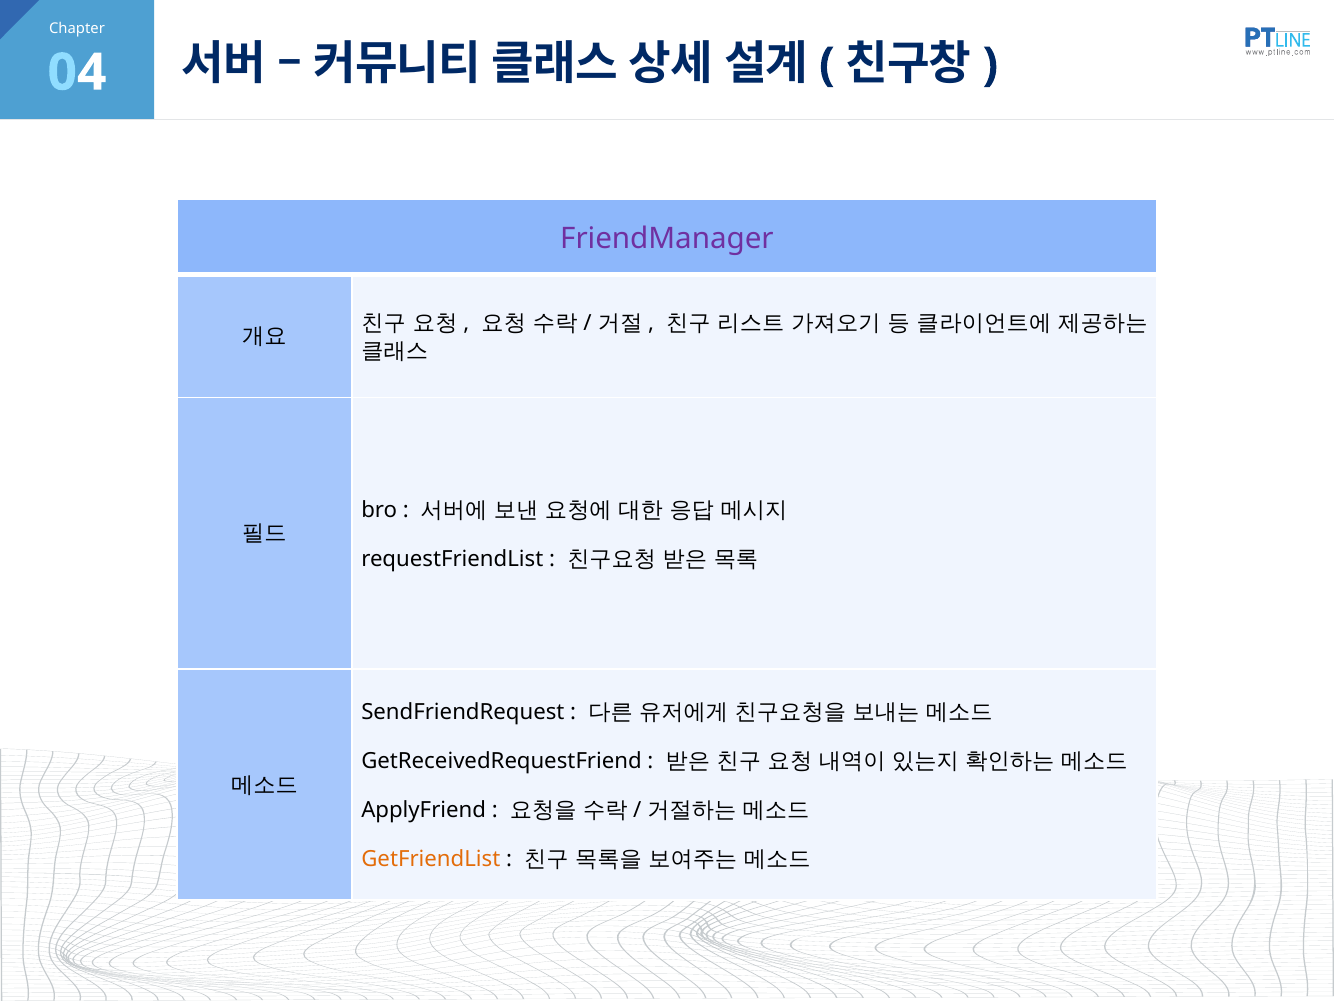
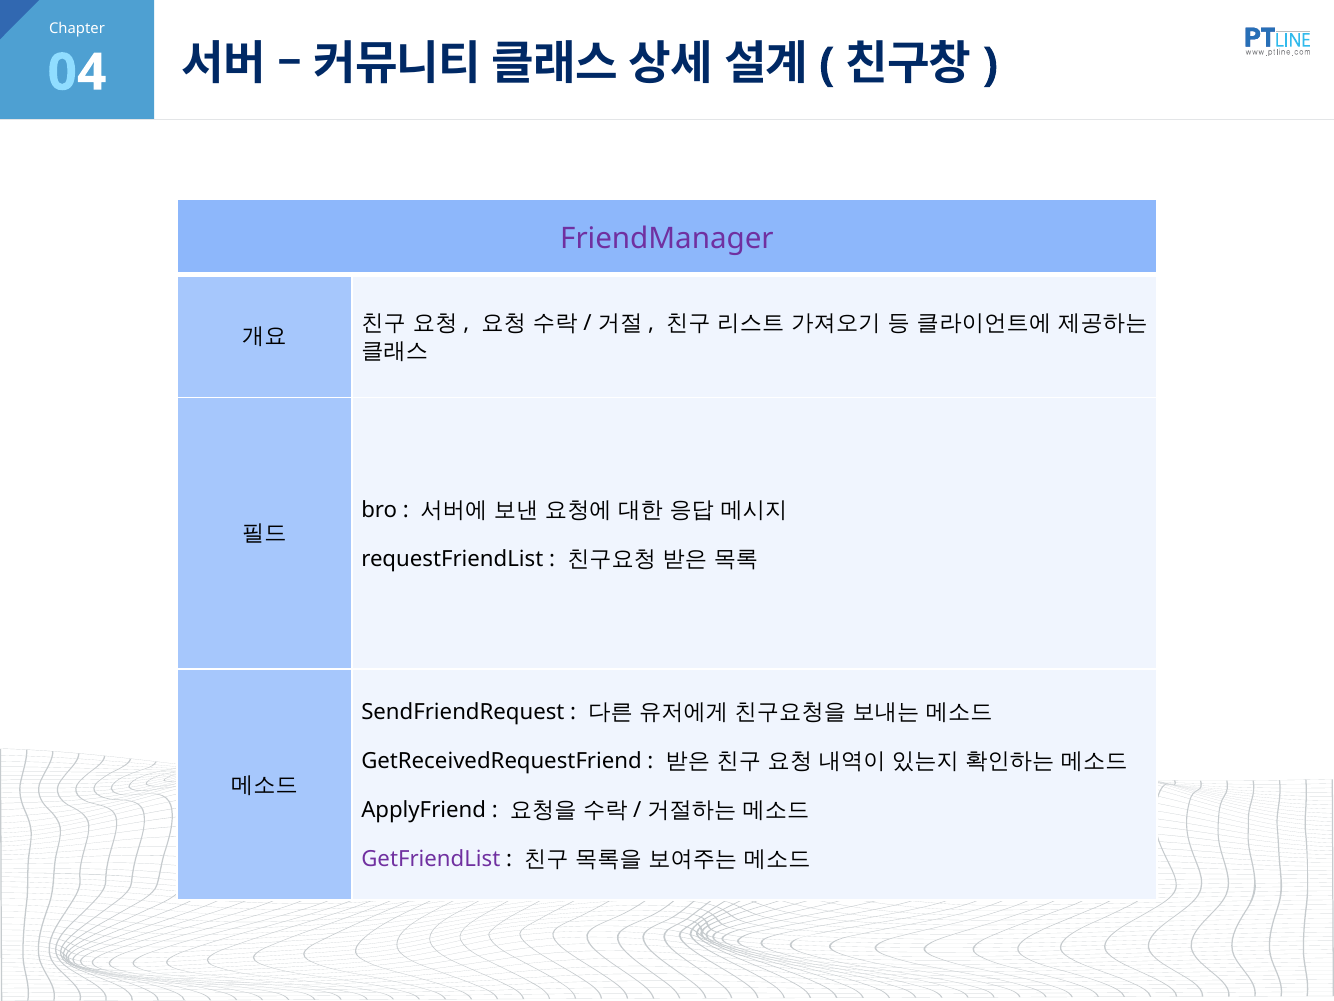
GetFriendList colour: orange -> purple
